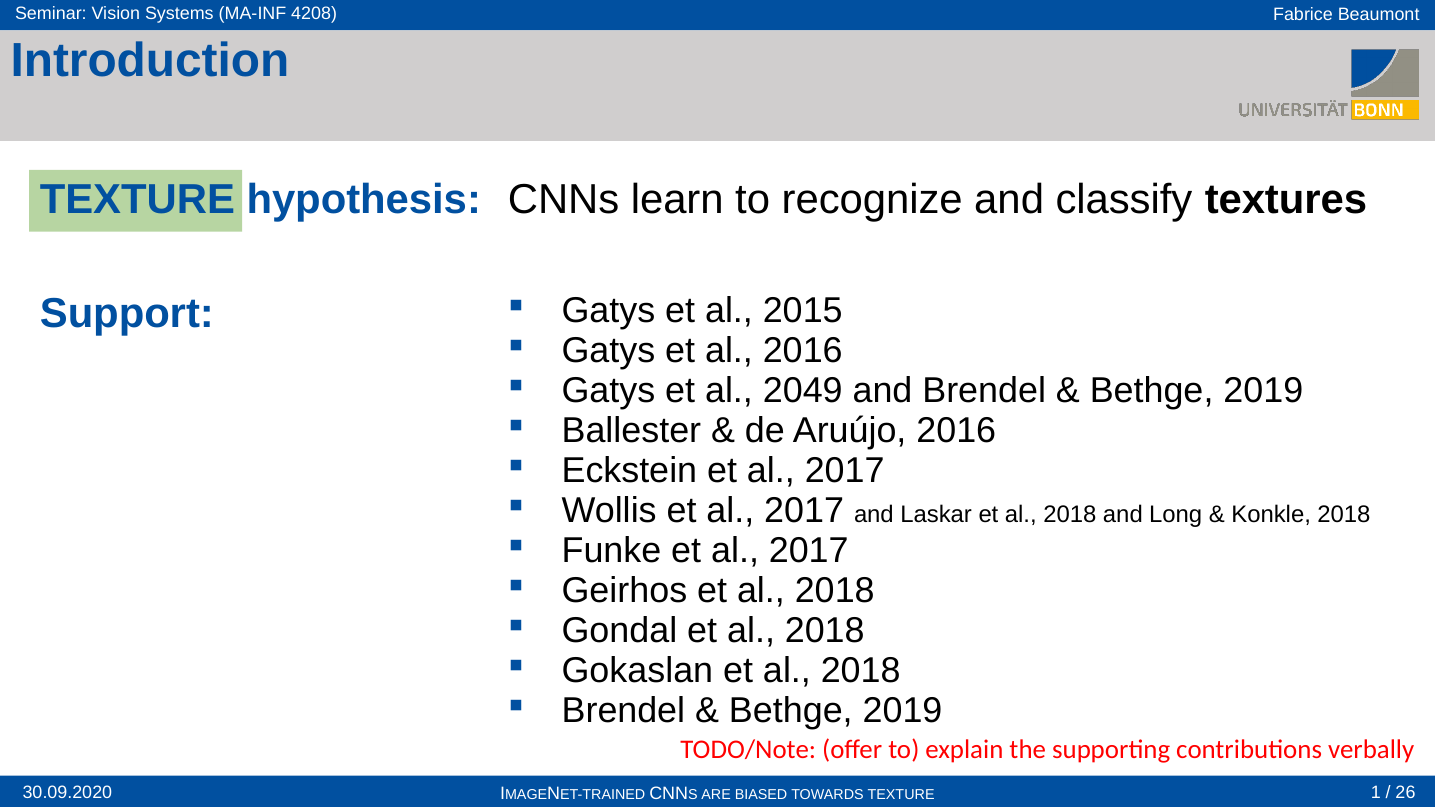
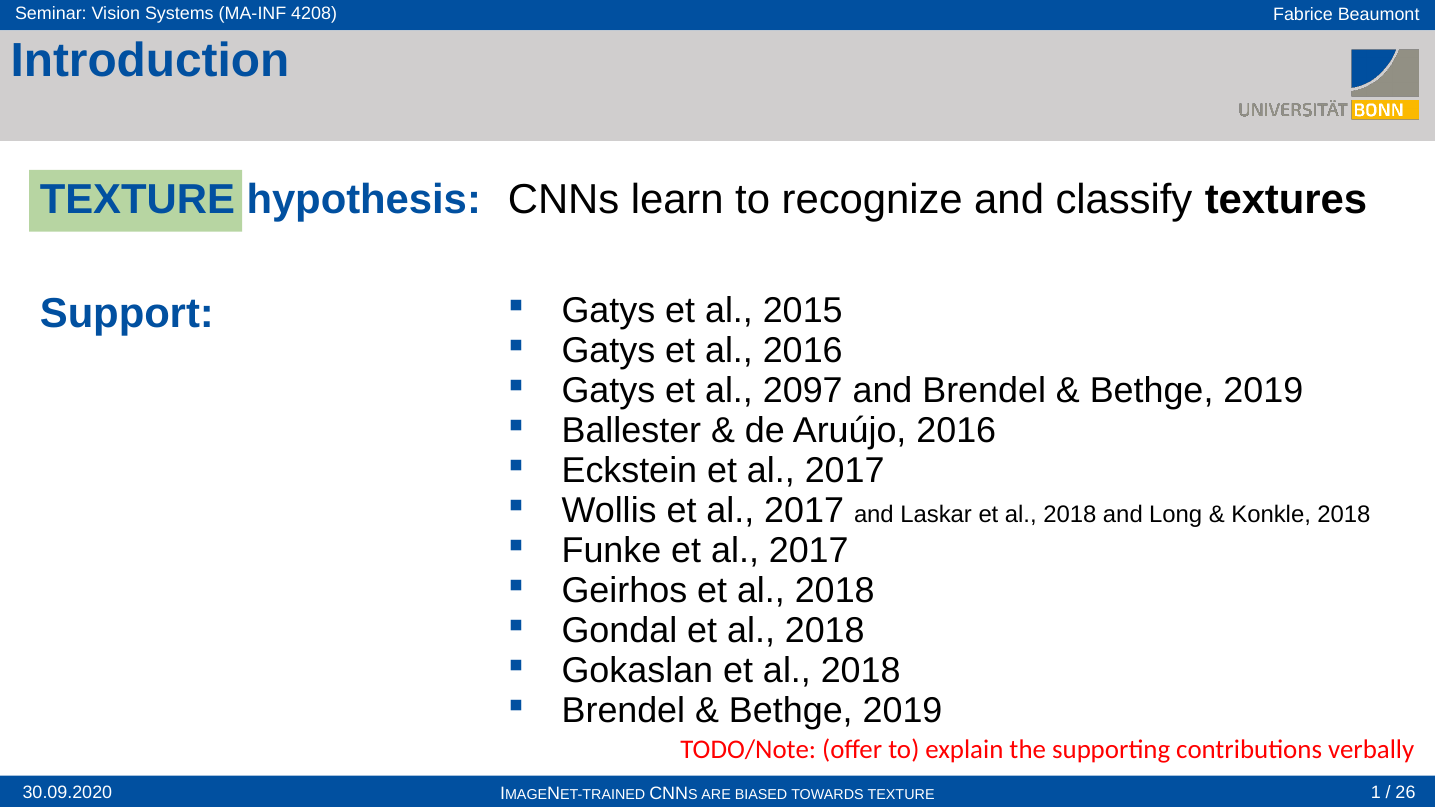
2049: 2049 -> 2097
